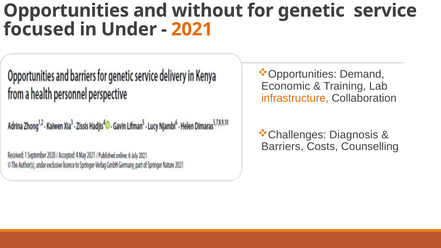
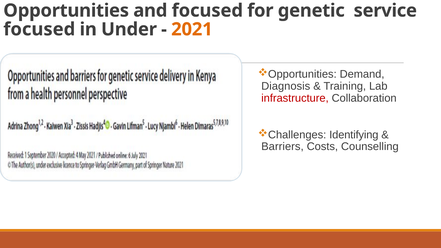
and without: without -> focused
Economic: Economic -> Diagnosis
infrastructure colour: orange -> red
Diagnosis: Diagnosis -> Identifying
